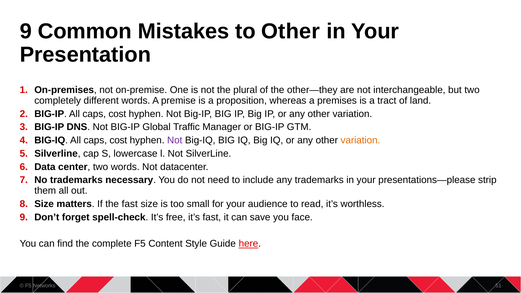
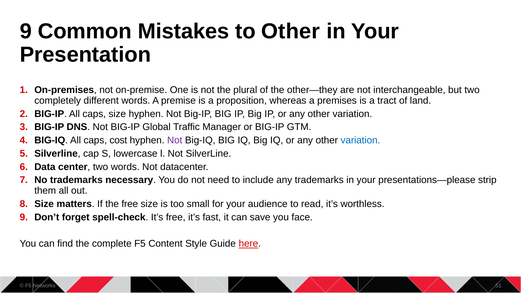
BIG-IP All caps cost: cost -> size
variation at (360, 140) colour: orange -> blue
the fast: fast -> free
